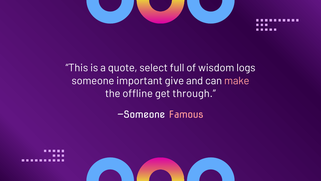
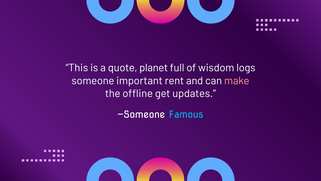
select: select -> planet
give: give -> rent
through: through -> updates
Famous colour: pink -> light blue
